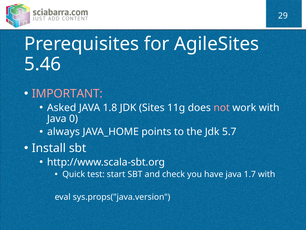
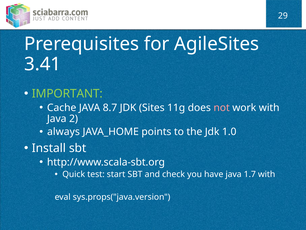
5.46: 5.46 -> 3.41
IMPORTANT colour: pink -> light green
Asked: Asked -> Cache
1.8: 1.8 -> 8.7
0: 0 -> 2
5.7: 5.7 -> 1.0
